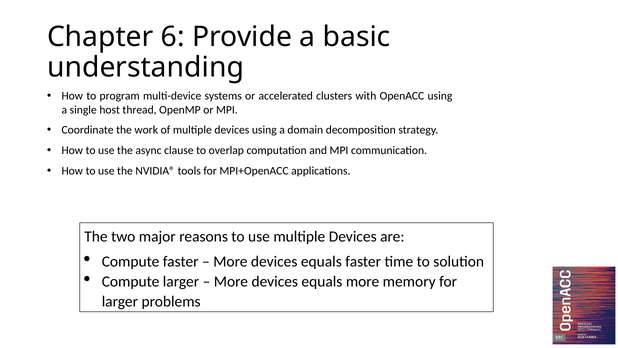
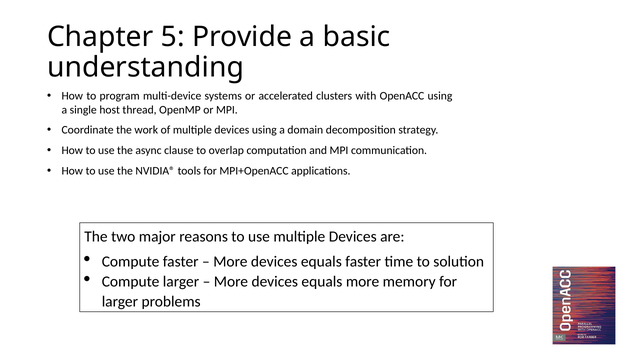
6: 6 -> 5
